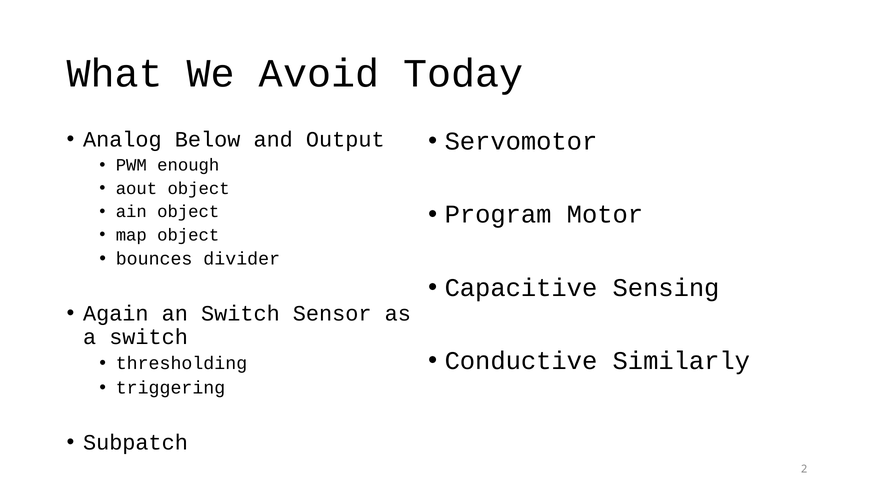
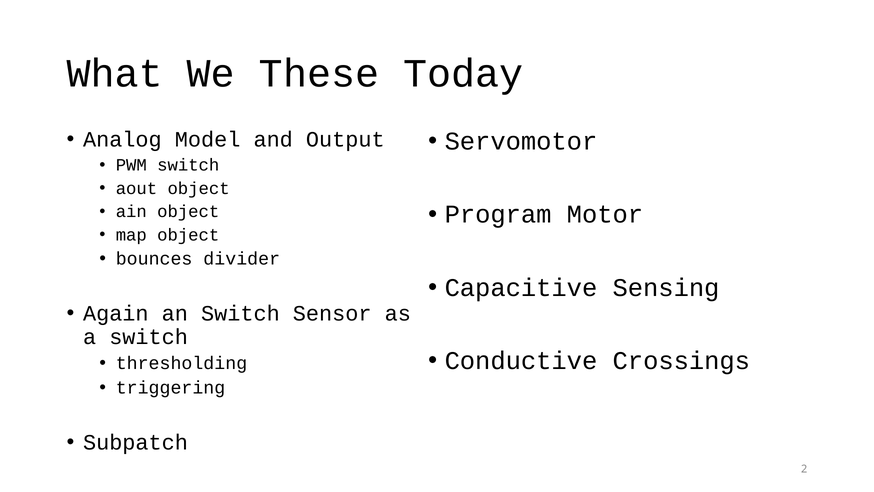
Avoid: Avoid -> These
Below: Below -> Model
PWM enough: enough -> switch
Similarly: Similarly -> Crossings
